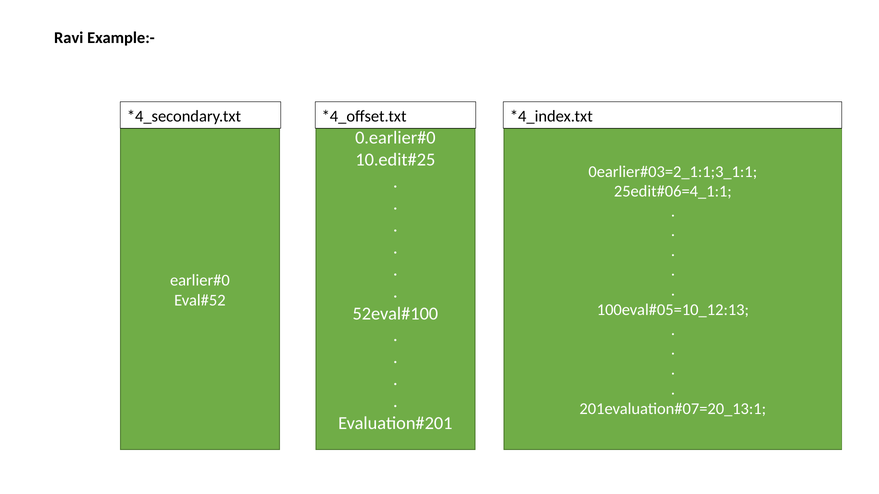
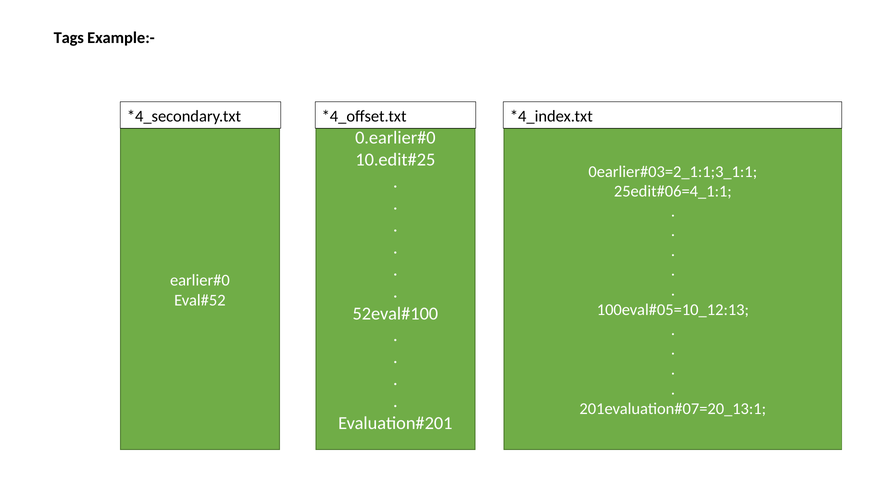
Ravi: Ravi -> Tags
